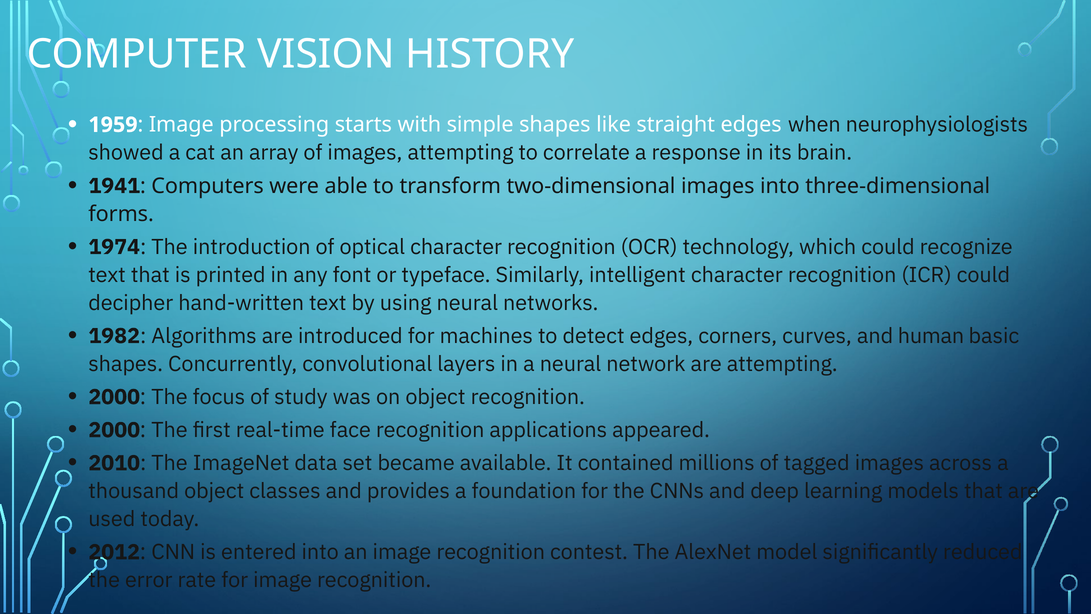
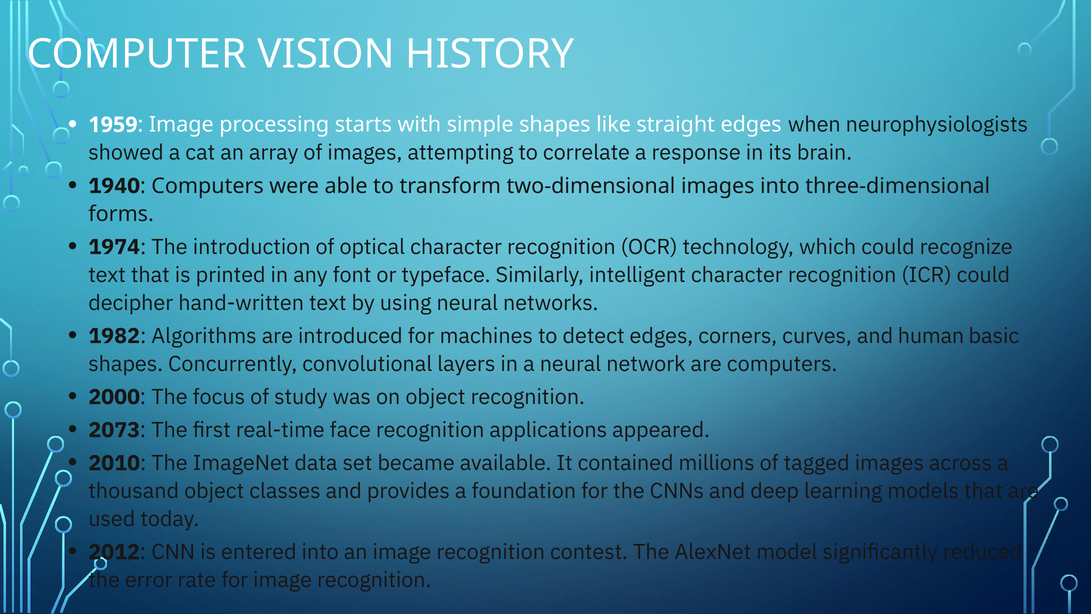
1941: 1941 -> 1940
are attempting: attempting -> computers
2000 at (114, 430): 2000 -> 2073
